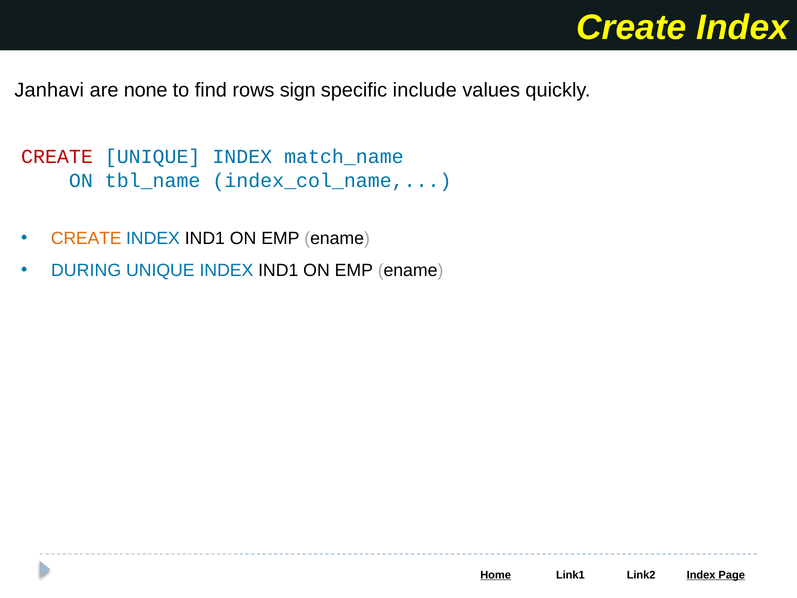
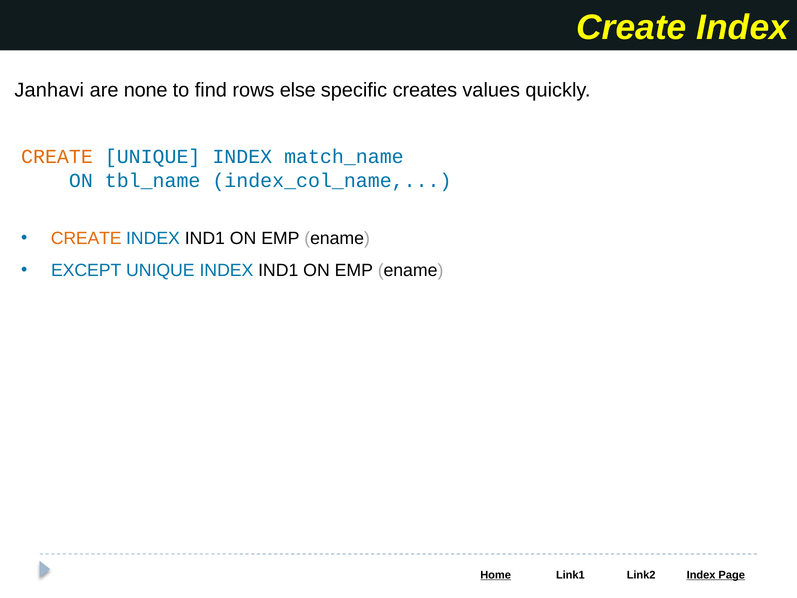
sign: sign -> else
include: include -> creates
CREATE at (57, 157) colour: red -> orange
DURING: DURING -> EXCEPT
